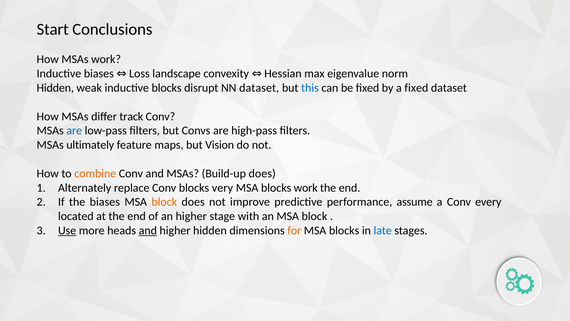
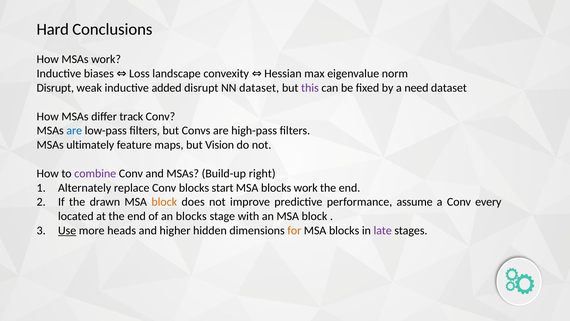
Start: Start -> Hard
Hidden at (55, 88): Hidden -> Disrupt
inductive blocks: blocks -> added
this colour: blue -> purple
a fixed: fixed -> need
combine colour: orange -> purple
Build-up does: does -> right
very: very -> start
the biases: biases -> drawn
an higher: higher -> blocks
and at (148, 230) underline: present -> none
late colour: blue -> purple
